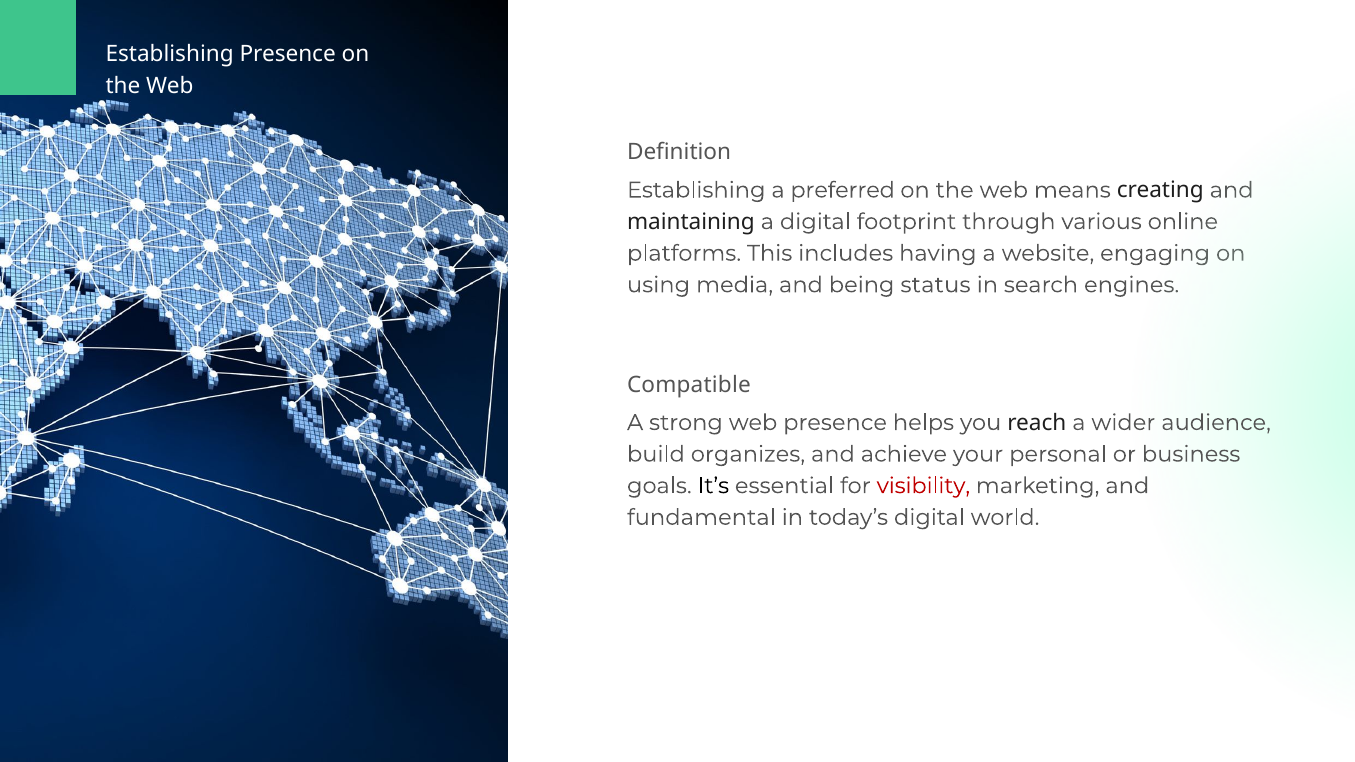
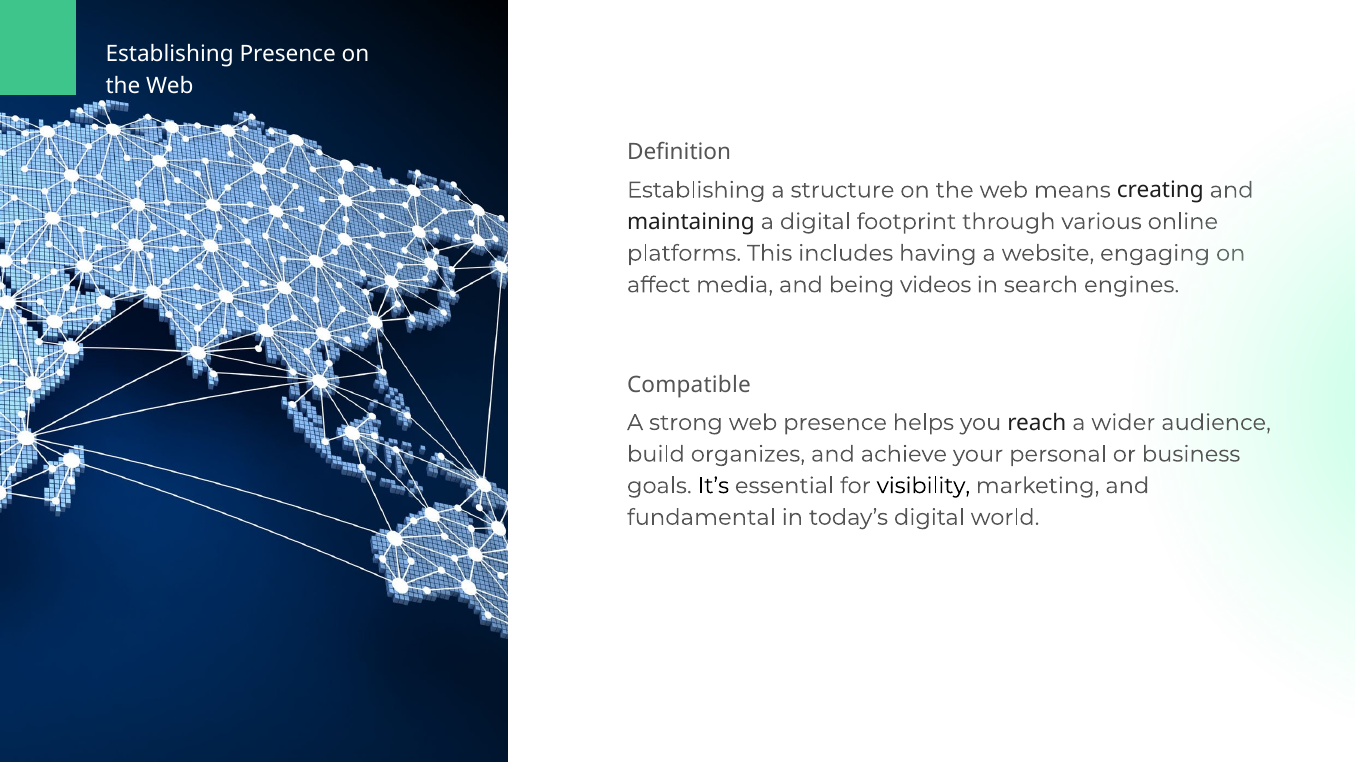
preferred: preferred -> structure
using: using -> affect
status: status -> videos
visibility colour: red -> black
